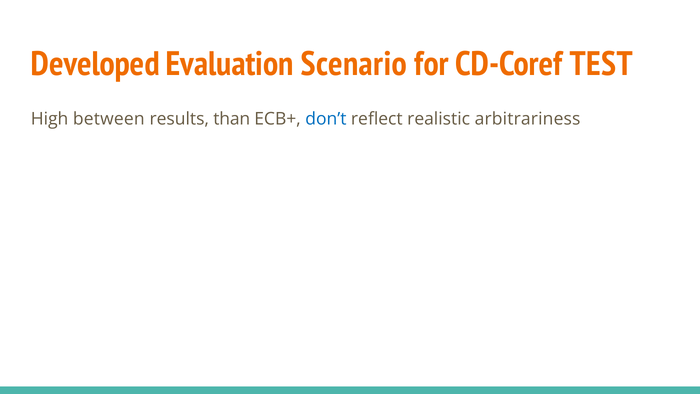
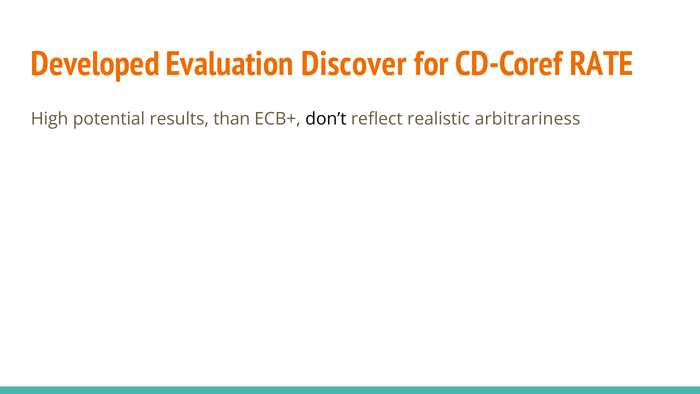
Scenario: Scenario -> Discover
TEST: TEST -> RATE
between: between -> potential
don’t colour: blue -> black
